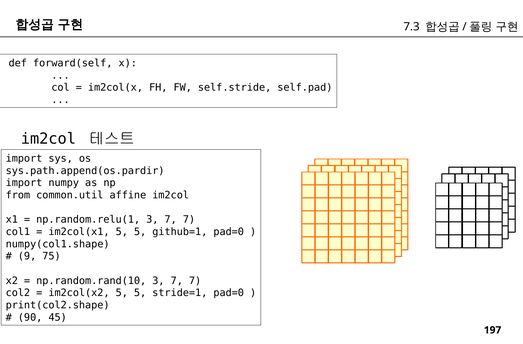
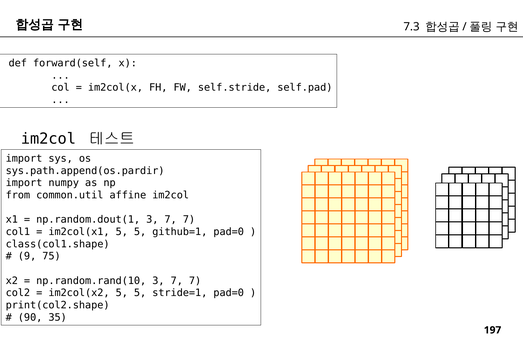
np.random.relu(1: np.random.relu(1 -> np.random.dout(1
numpy(col1.shape: numpy(col1.shape -> class(col1.shape
45: 45 -> 35
